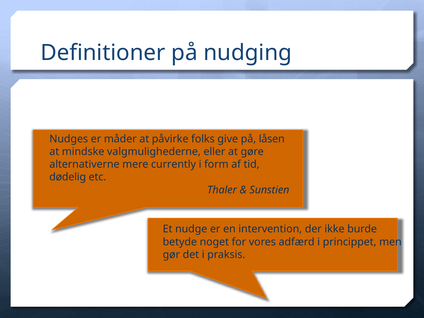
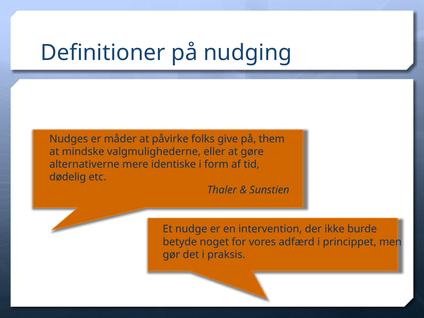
låsen: låsen -> them
currently: currently -> identiske
